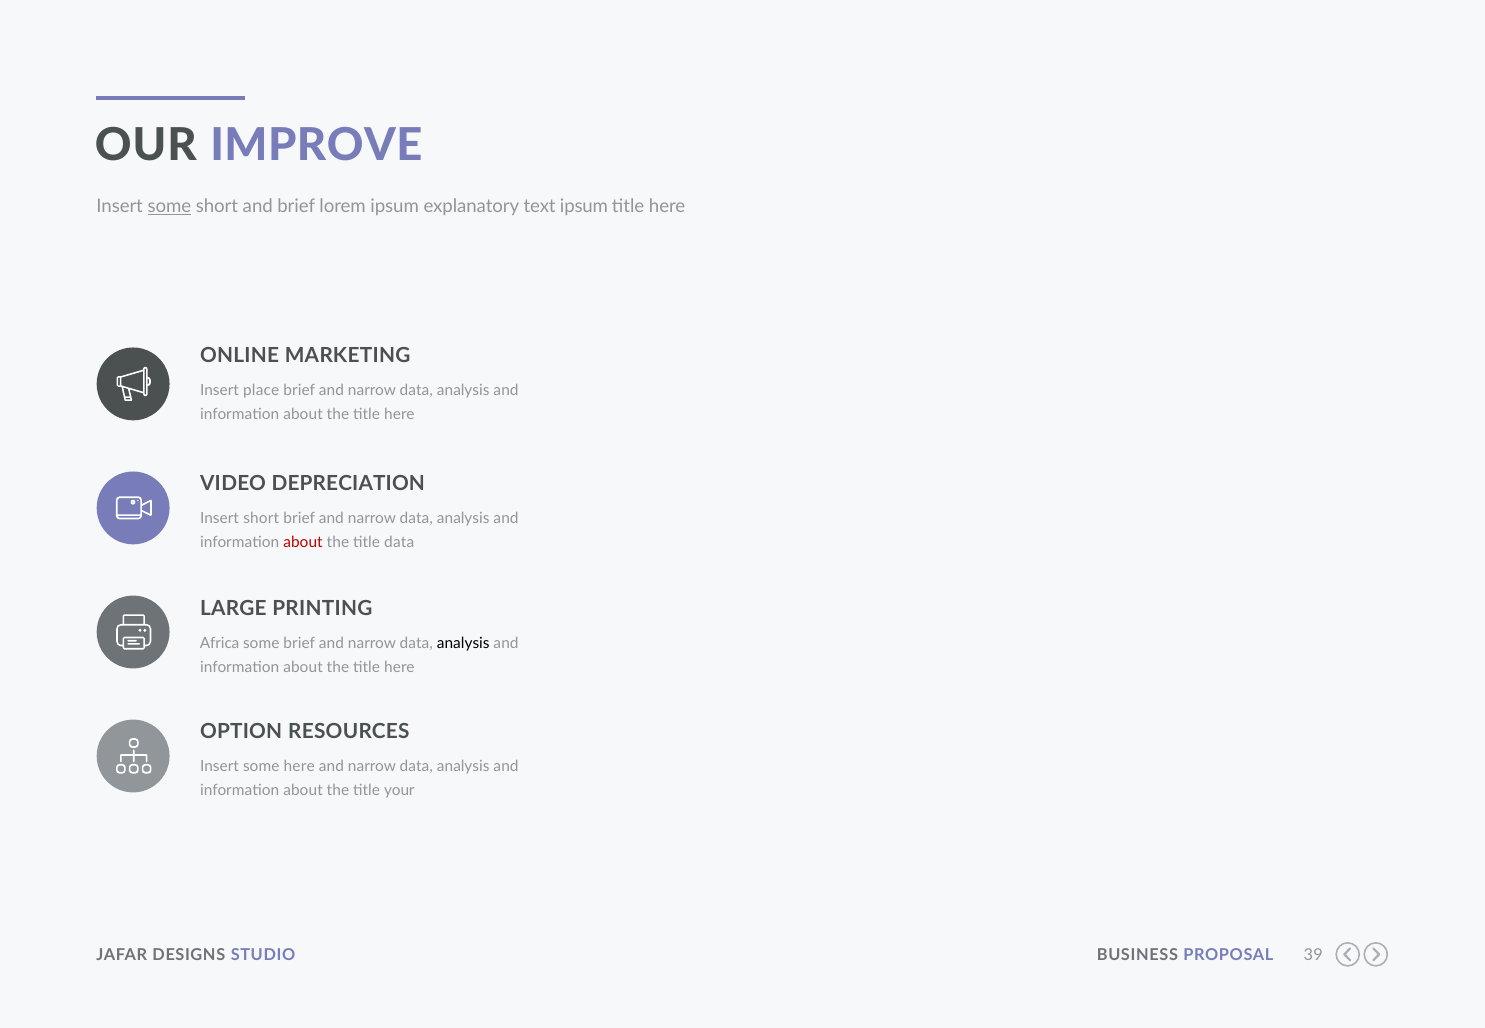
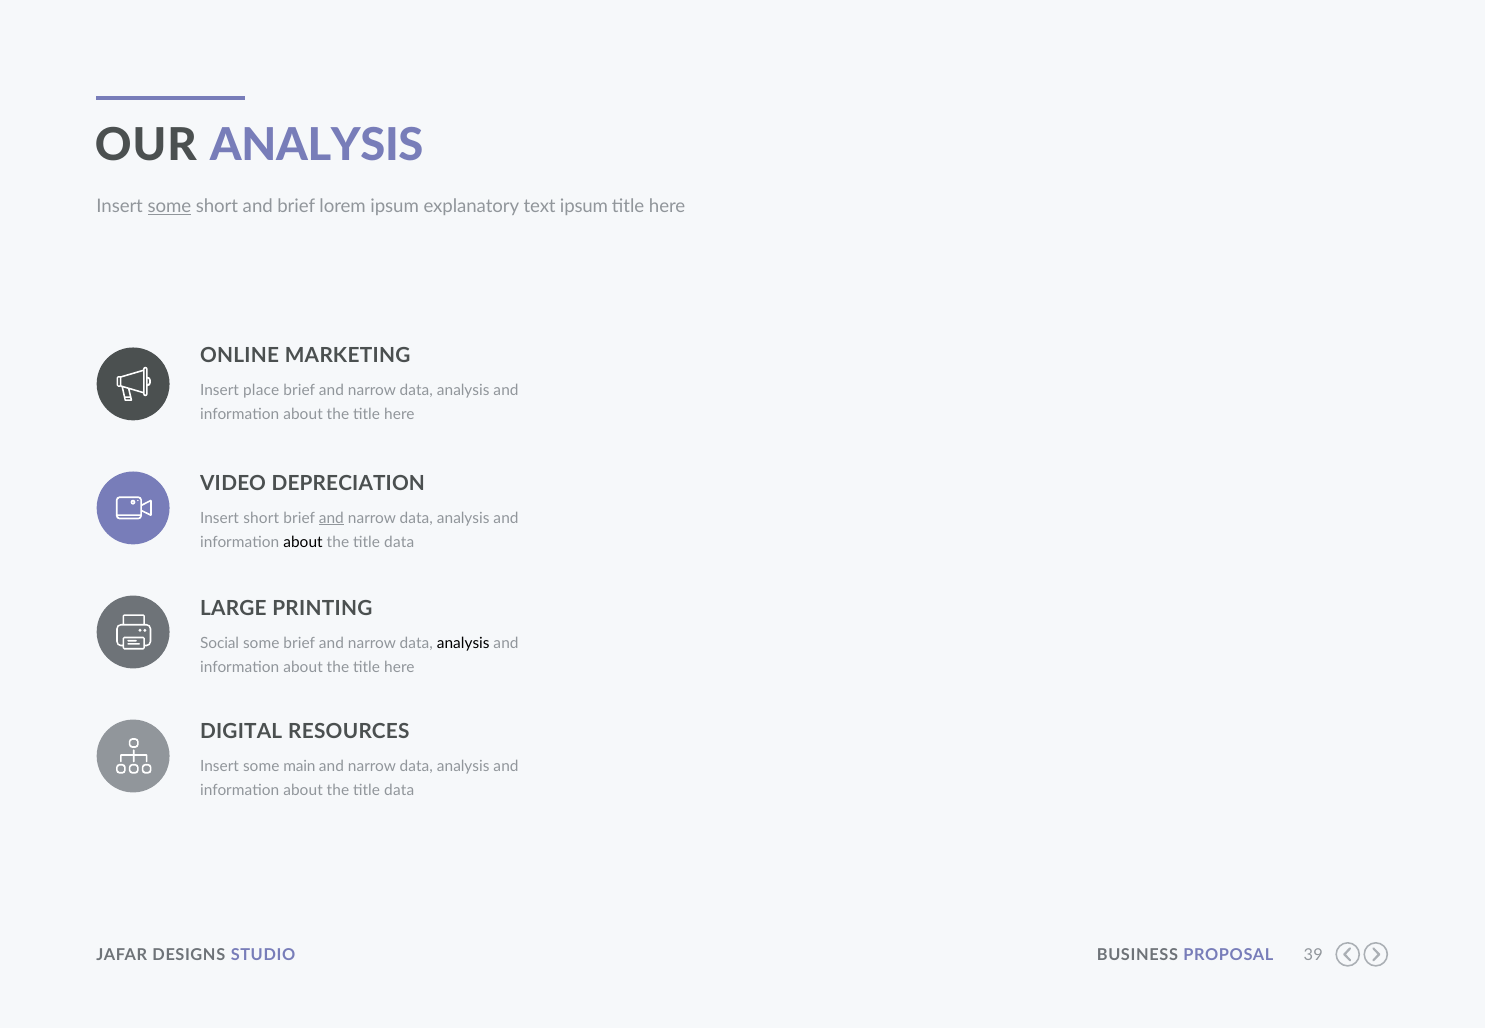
OUR IMPROVE: IMPROVE -> ANALYSIS
and at (331, 518) underline: none -> present
about at (303, 542) colour: red -> black
Africa: Africa -> Social
OPTION: OPTION -> DIGITAL
some here: here -> main
your at (399, 790): your -> data
